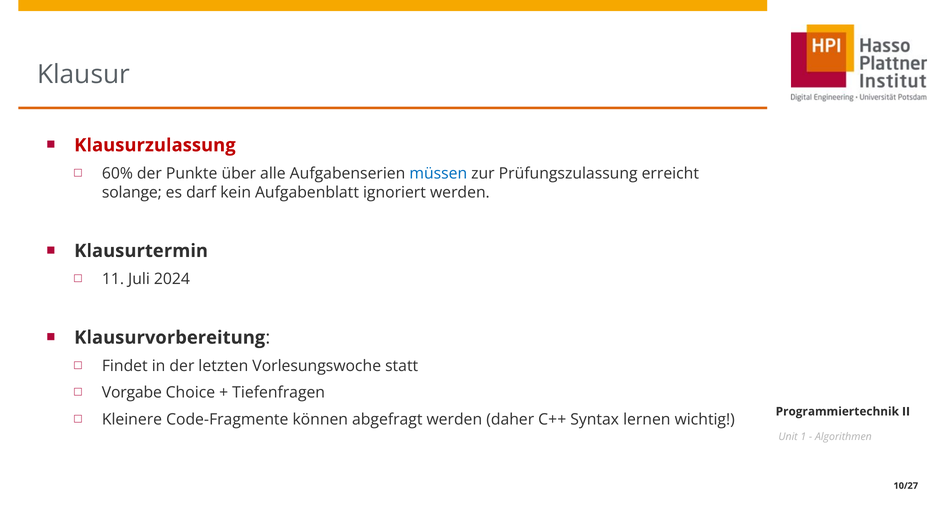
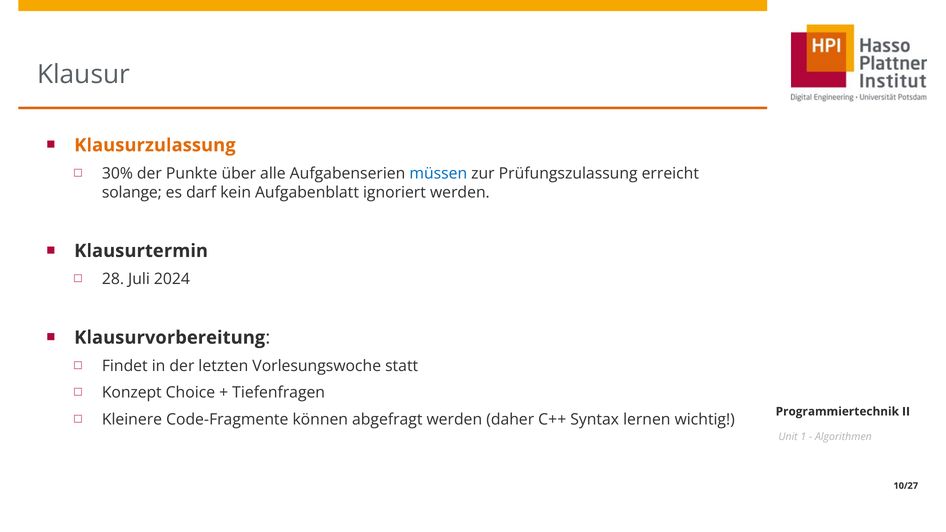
Klausurzulassung colour: red -> orange
60%: 60% -> 30%
11: 11 -> 28
Vorgabe: Vorgabe -> Konzept
